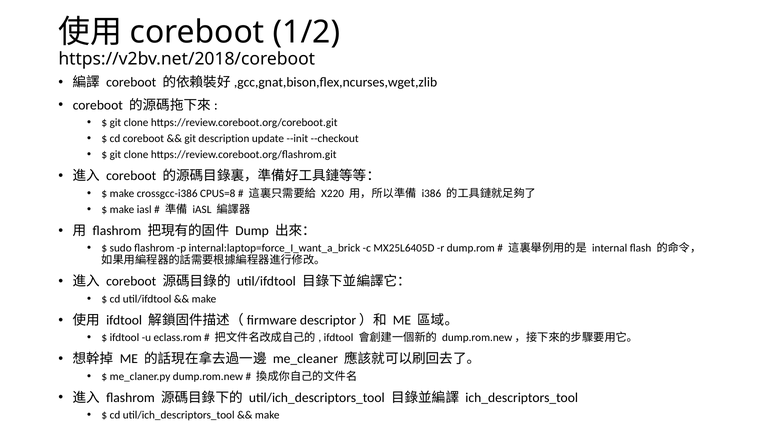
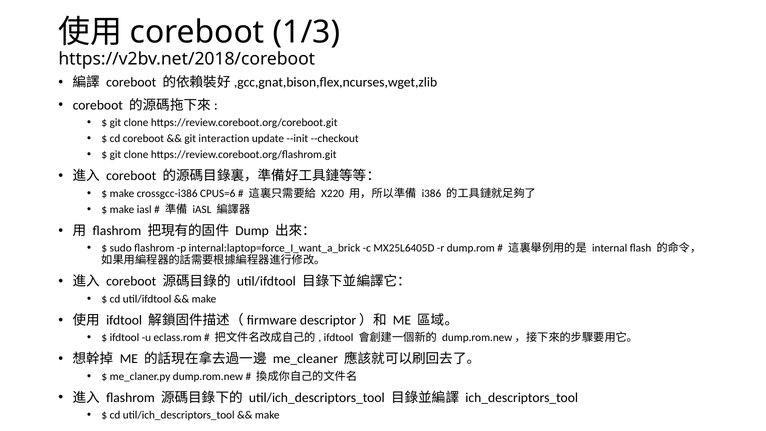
1/2: 1/2 -> 1/3
description: description -> interaction
CPUS=8: CPUS=8 -> CPUS=6
